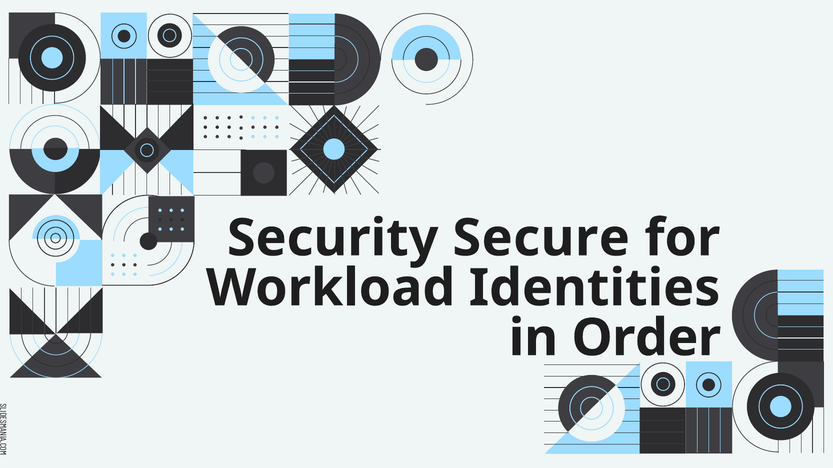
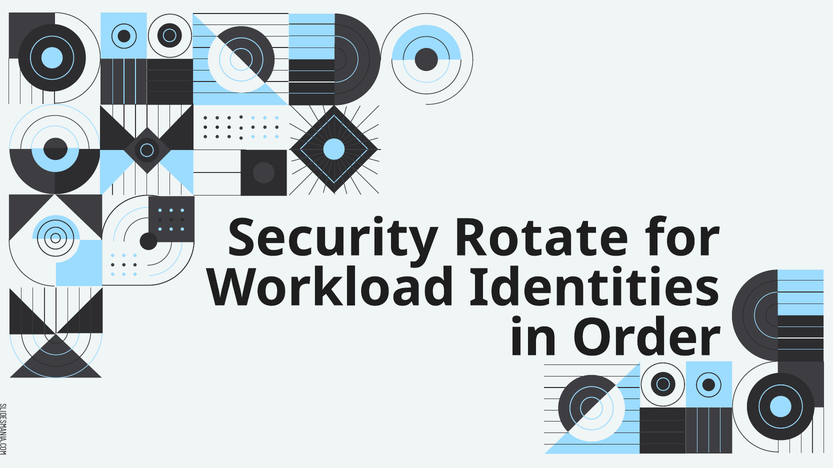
Secure: Secure -> Rotate
